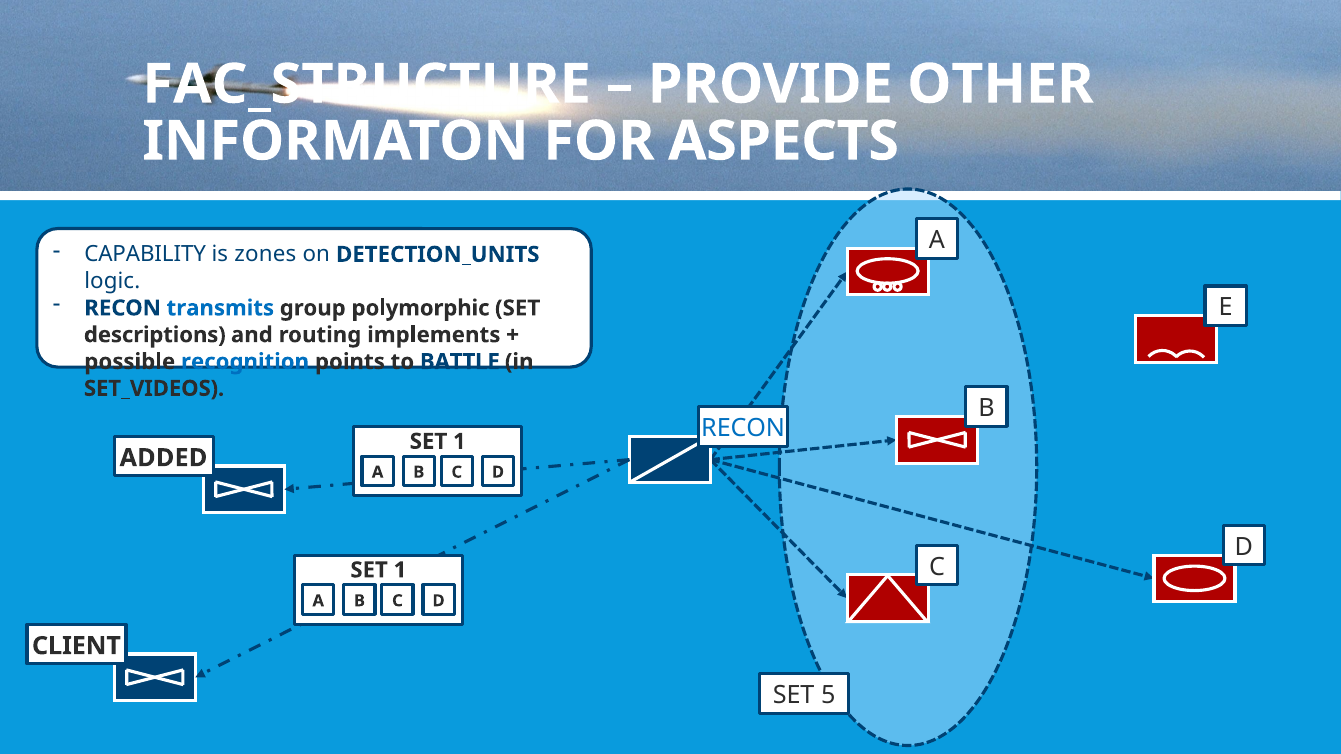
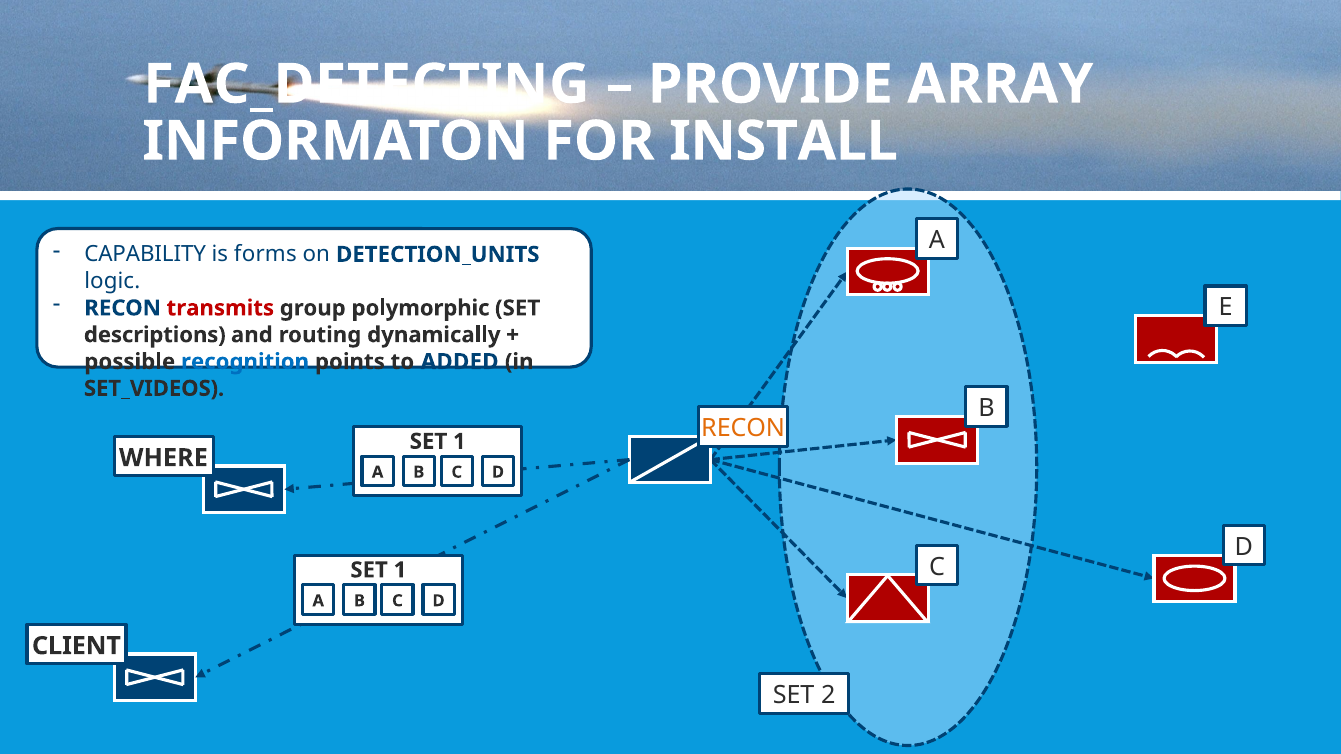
FAC_STRUCTURE: FAC_STRUCTURE -> FAC_DETECTING
OTHER: OTHER -> ARRAY
ASPECTS: ASPECTS -> INSTALL
zones: zones -> forms
transmits colour: blue -> red
implements: implements -> dynamically
BATTLE: BATTLE -> ADDED
RECON at (743, 428) colour: blue -> orange
ADDED: ADDED -> WHERE
5: 5 -> 2
